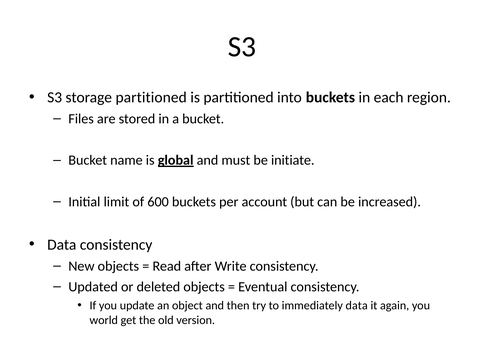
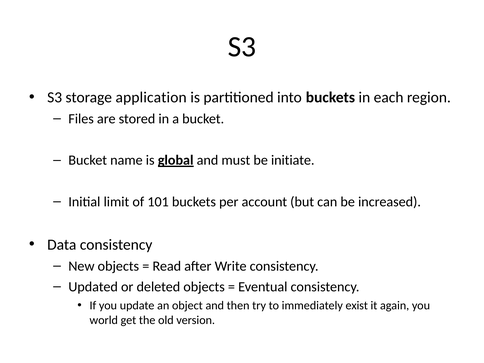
storage partitioned: partitioned -> application
600: 600 -> 101
immediately data: data -> exist
